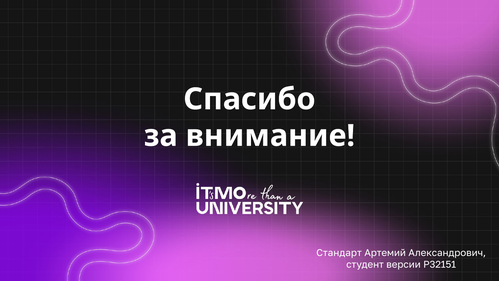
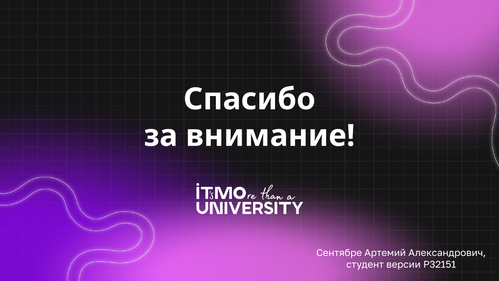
Стандарт: Стандарт -> Сентябре
